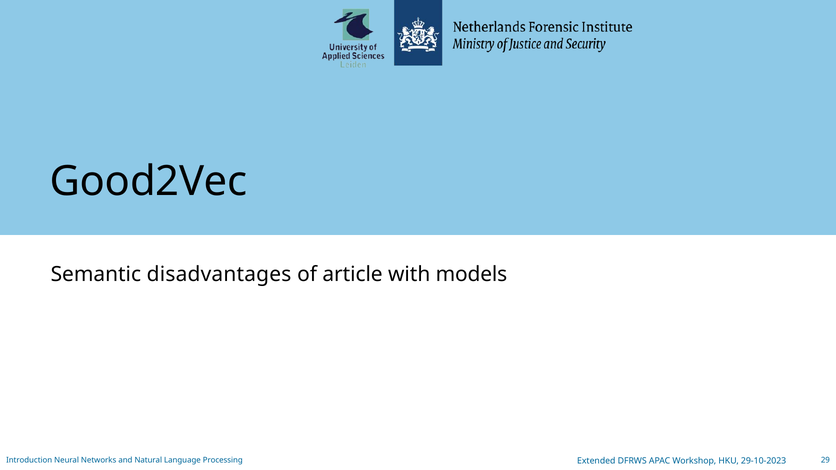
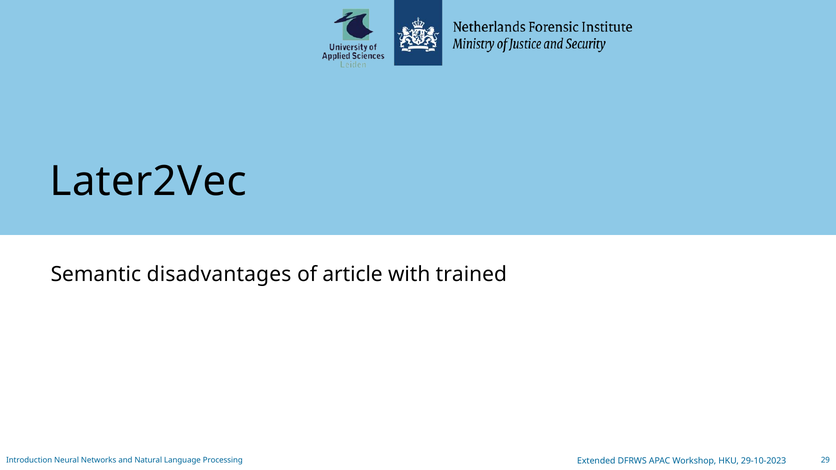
Good2Vec: Good2Vec -> Later2Vec
models: models -> trained
